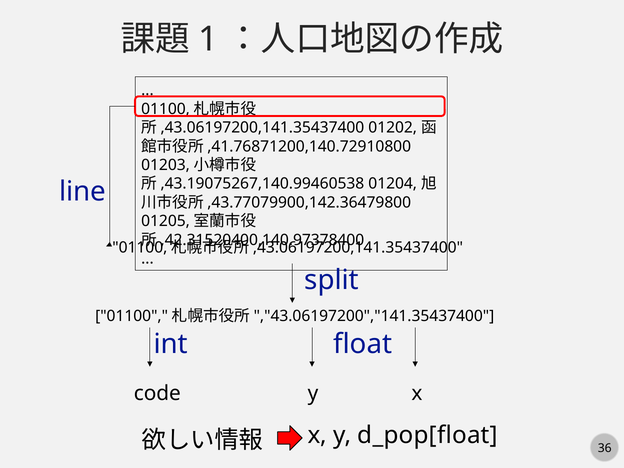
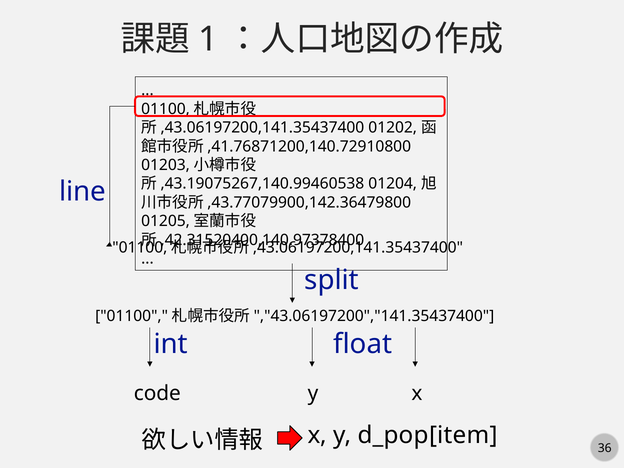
d_pop[float: d_pop[float -> d_pop[item
